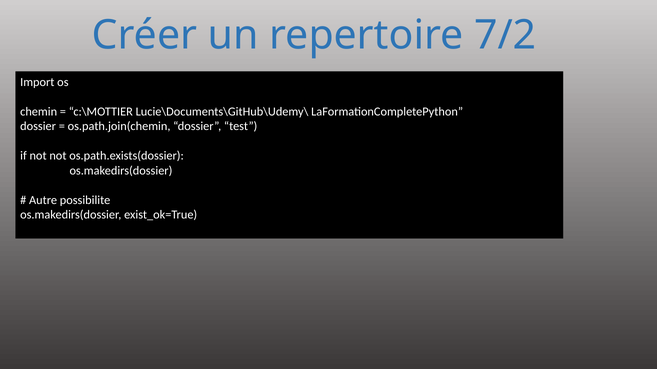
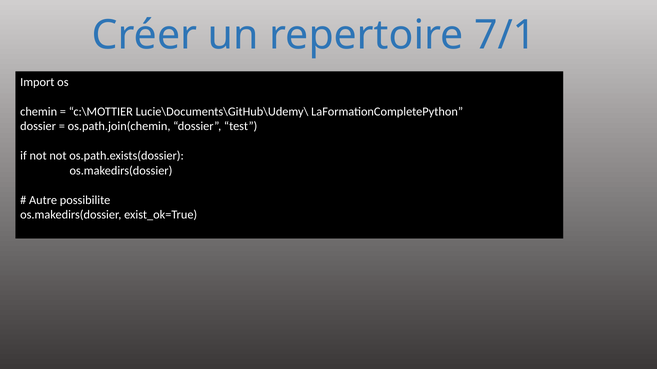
7/2: 7/2 -> 7/1
